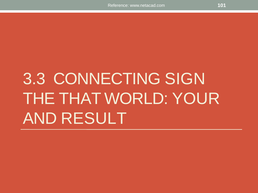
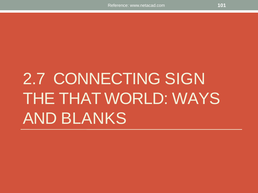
3.3: 3.3 -> 2.7
YOUR: YOUR -> WAYS
RESULT: RESULT -> BLANKS
